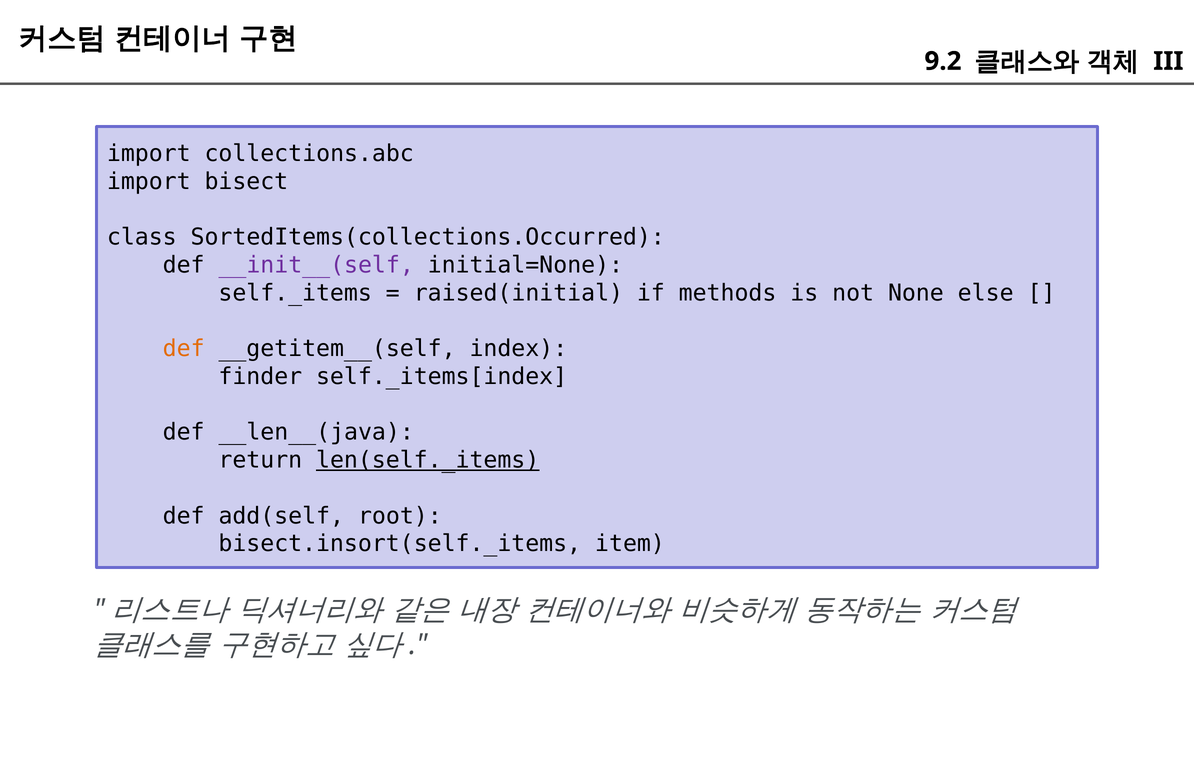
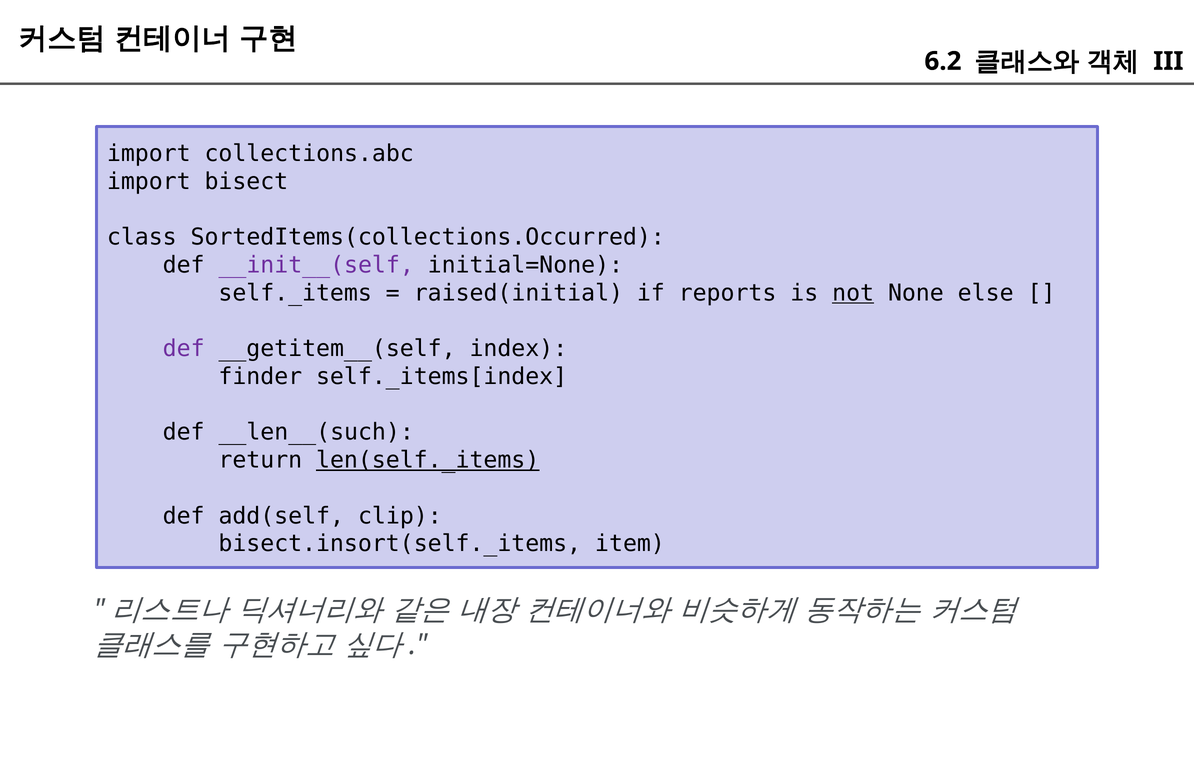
9.2: 9.2 -> 6.2
methods: methods -> reports
not underline: none -> present
def at (184, 349) colour: orange -> purple
__len__(java: __len__(java -> __len__(such
root: root -> clip
